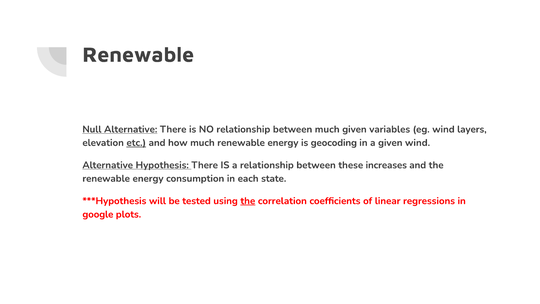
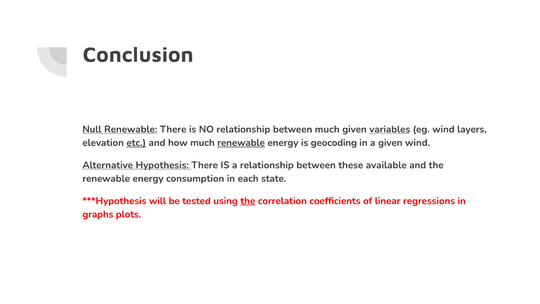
Renewable at (138, 55): Renewable -> Conclusion
Null Alternative: Alternative -> Renewable
variables underline: none -> present
renewable at (241, 143) underline: none -> present
increases: increases -> available
google: google -> graphs
